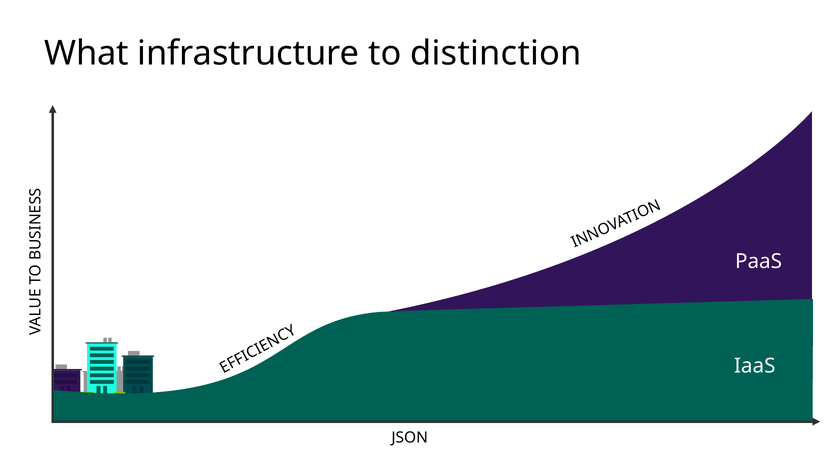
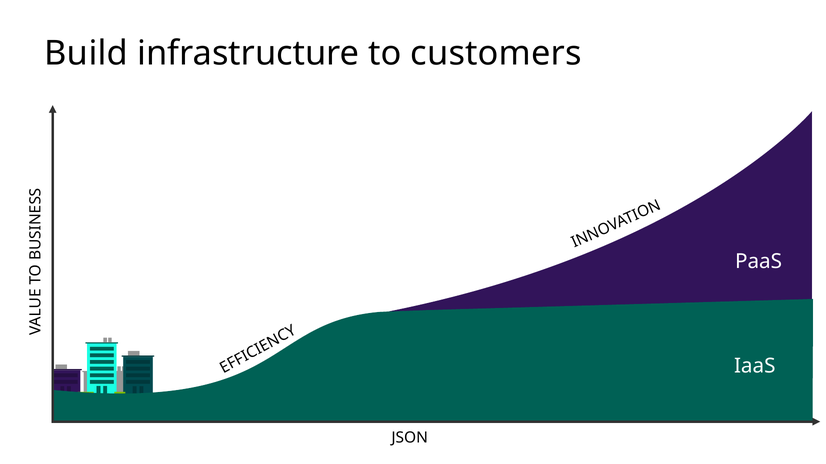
What: What -> Build
distinction: distinction -> customers
